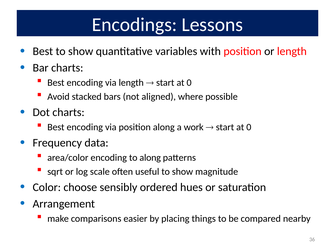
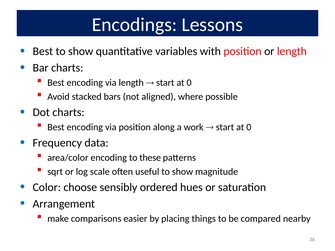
to along: along -> these
